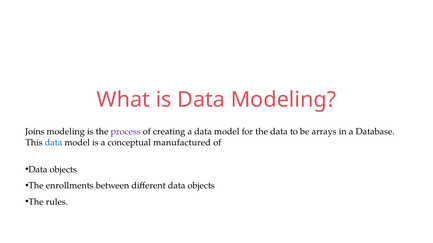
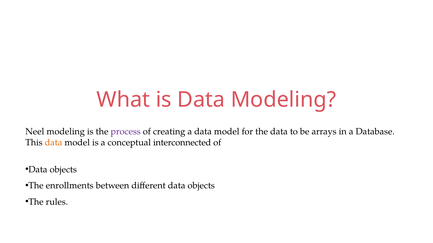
Joins: Joins -> Neel
data at (54, 143) colour: blue -> orange
manufactured: manufactured -> interconnected
